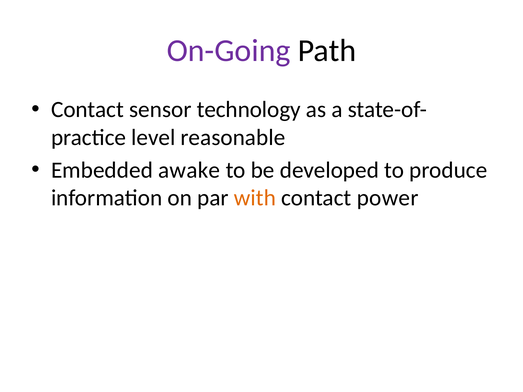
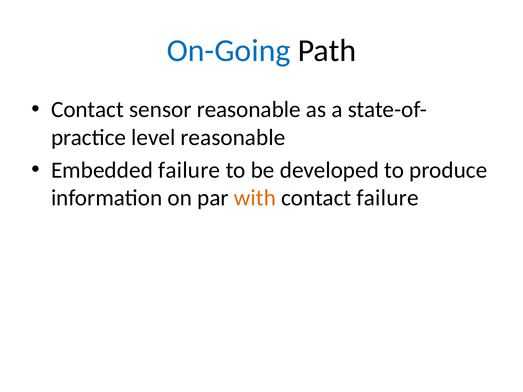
On-Going colour: purple -> blue
sensor technology: technology -> reasonable
Embedded awake: awake -> failure
contact power: power -> failure
